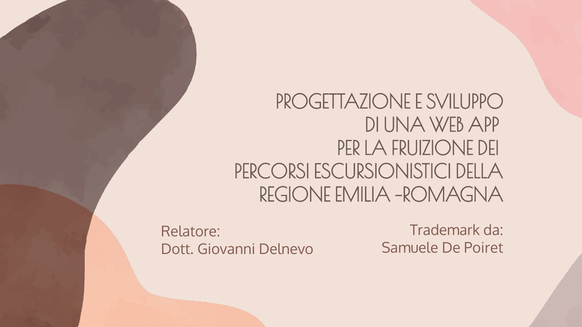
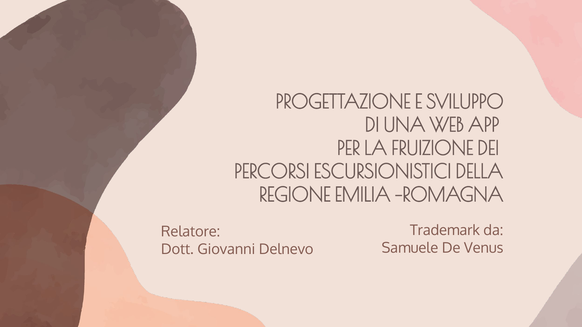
Poiret: Poiret -> Venus
